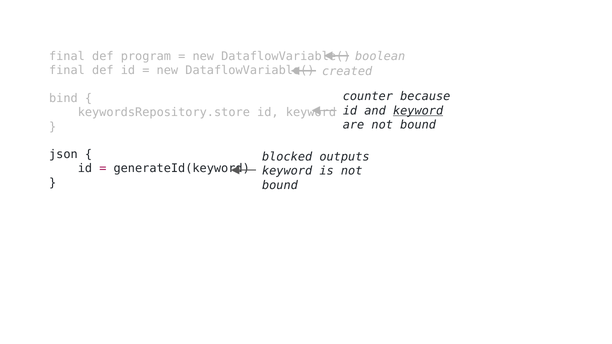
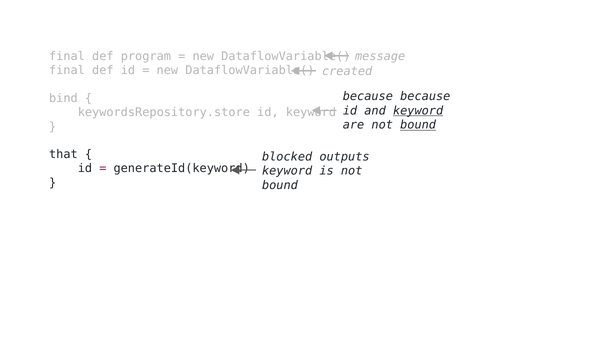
boolean: boolean -> message
counter at (368, 97): counter -> because
bound at (418, 125) underline: none -> present
json: json -> that
